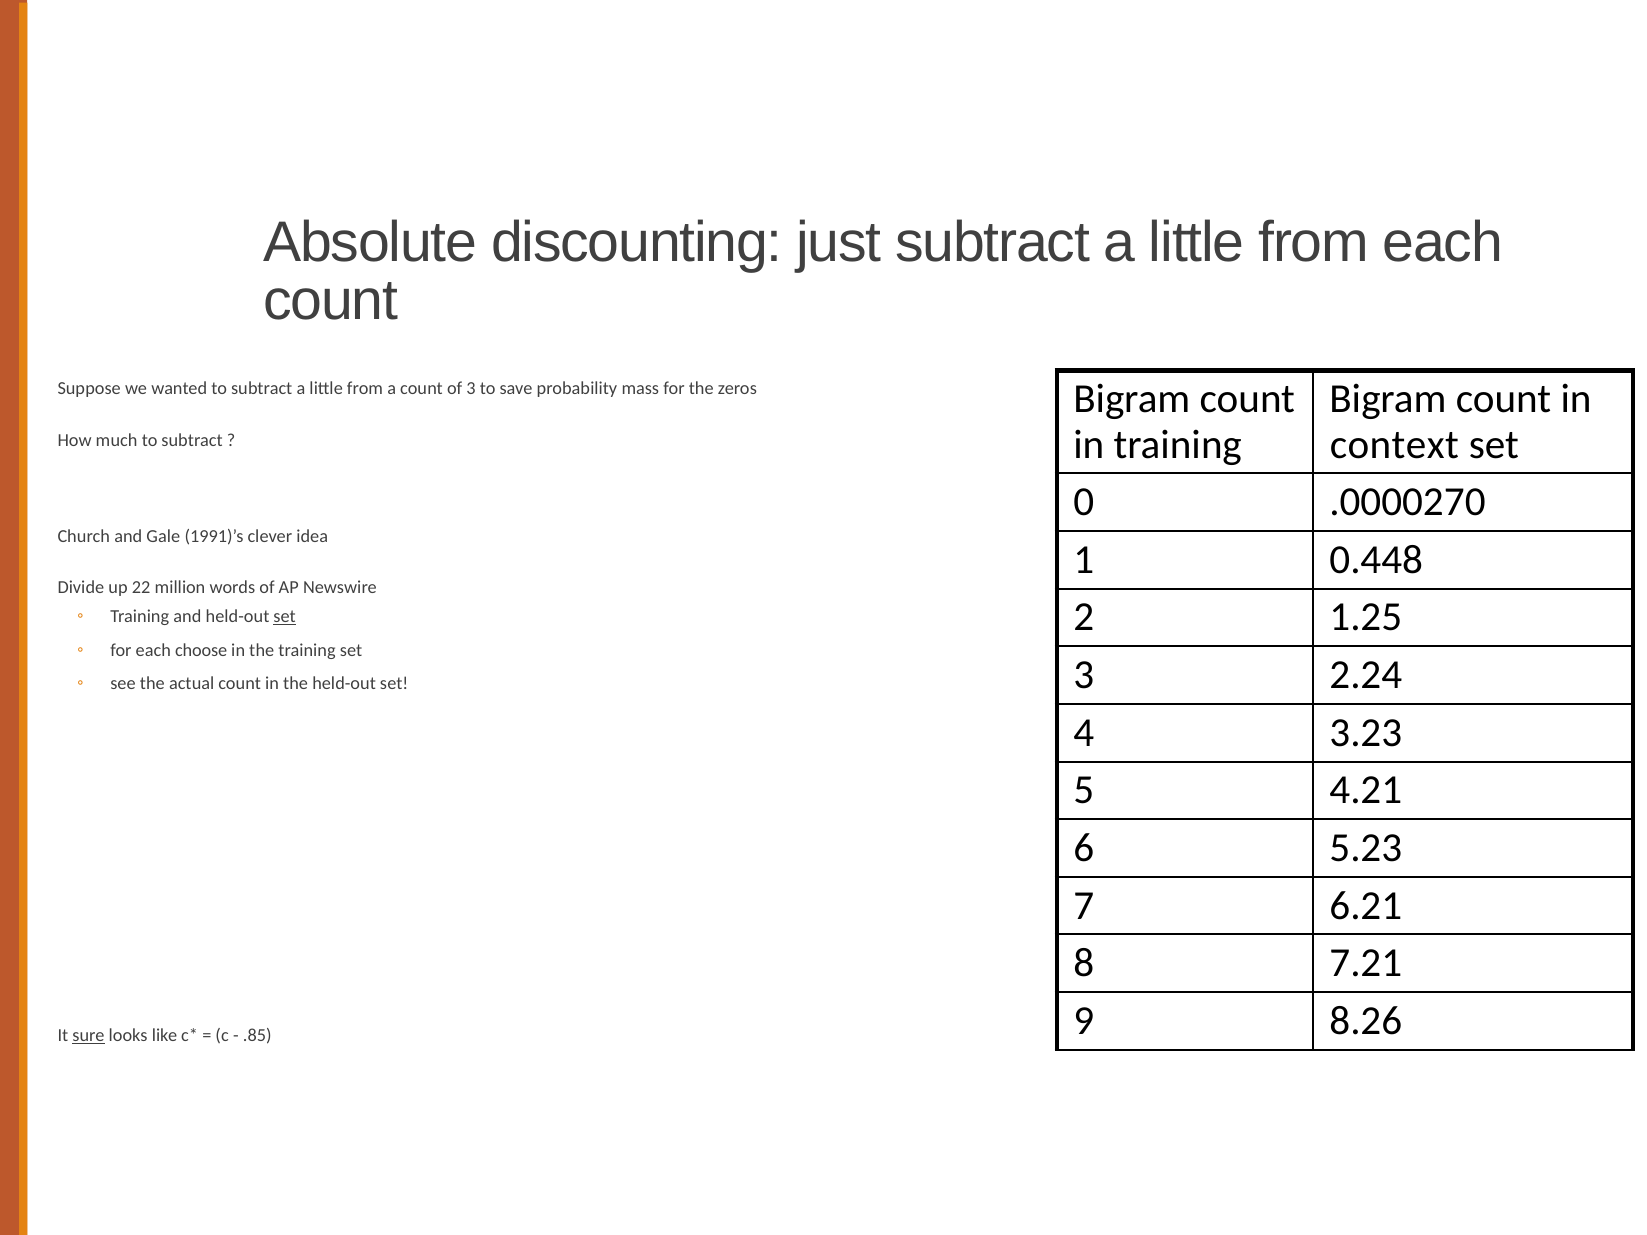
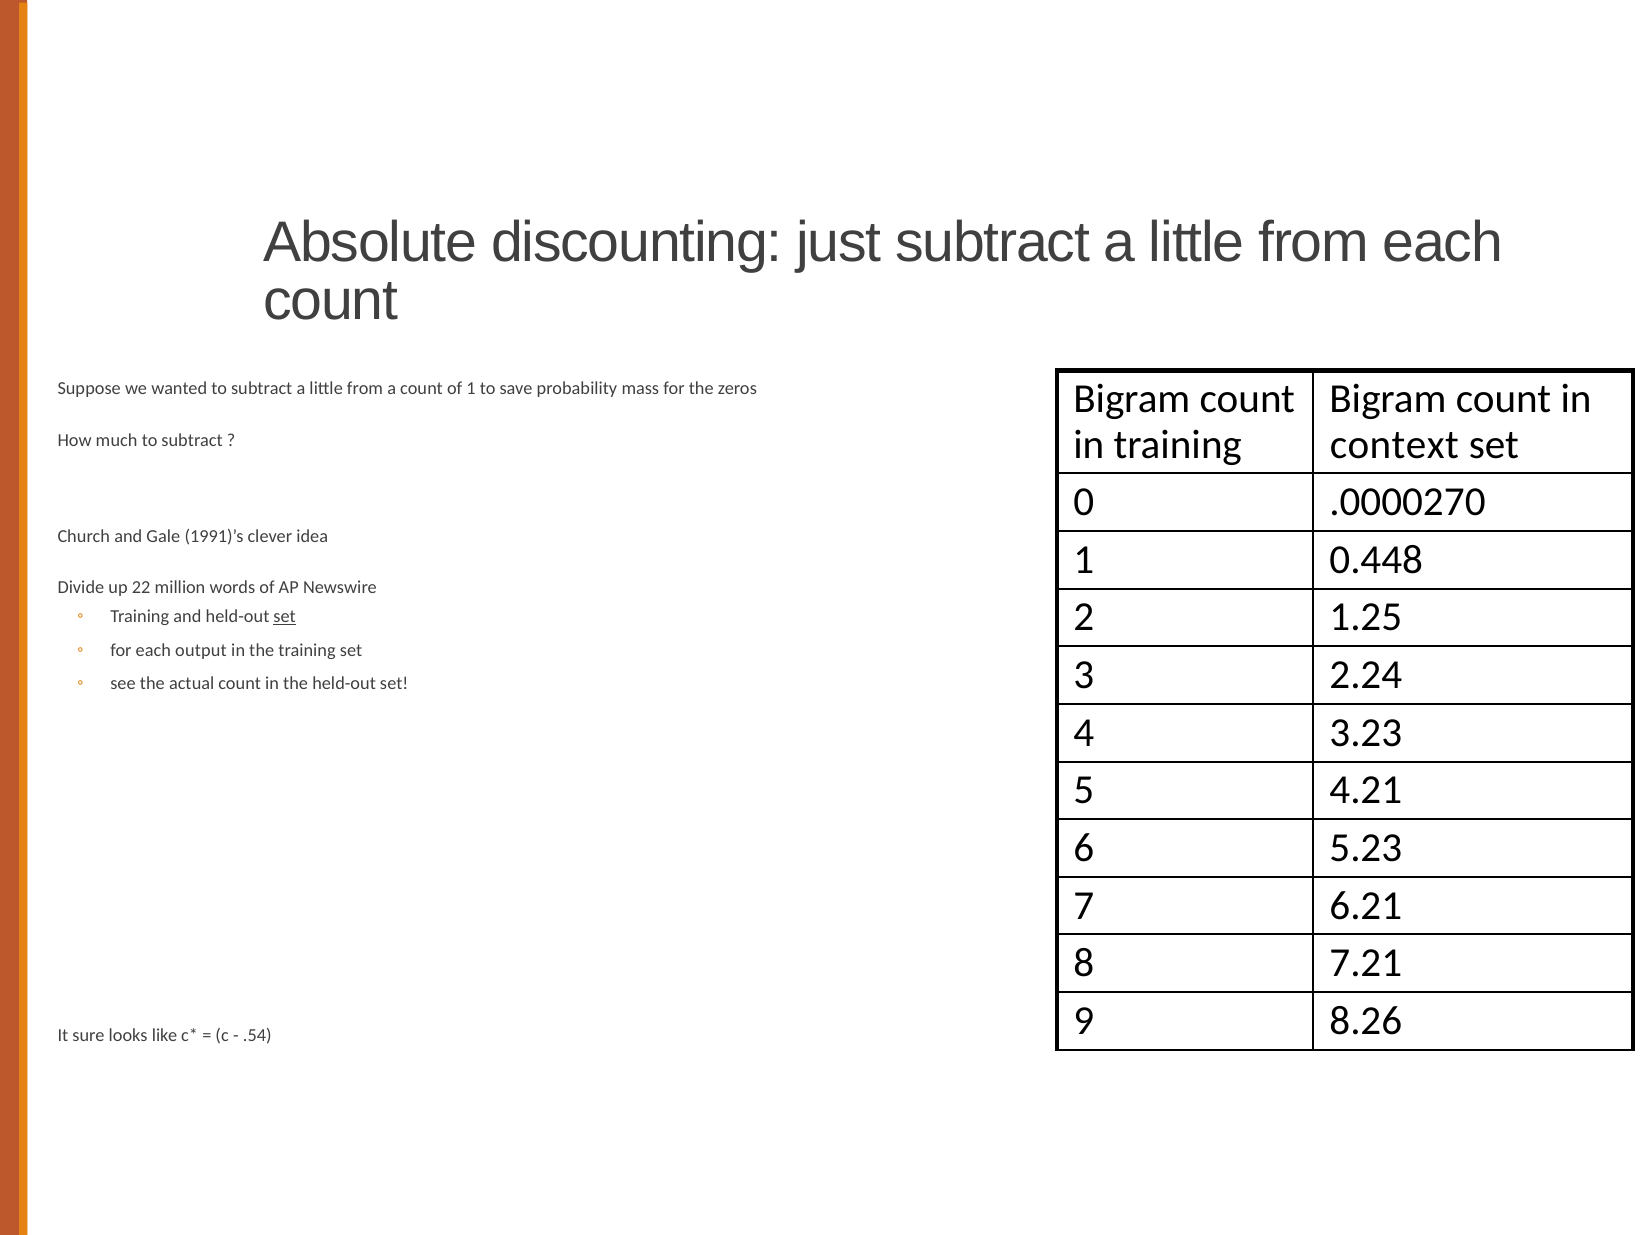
of 3: 3 -> 1
choose: choose -> output
sure underline: present -> none
.85: .85 -> .54
